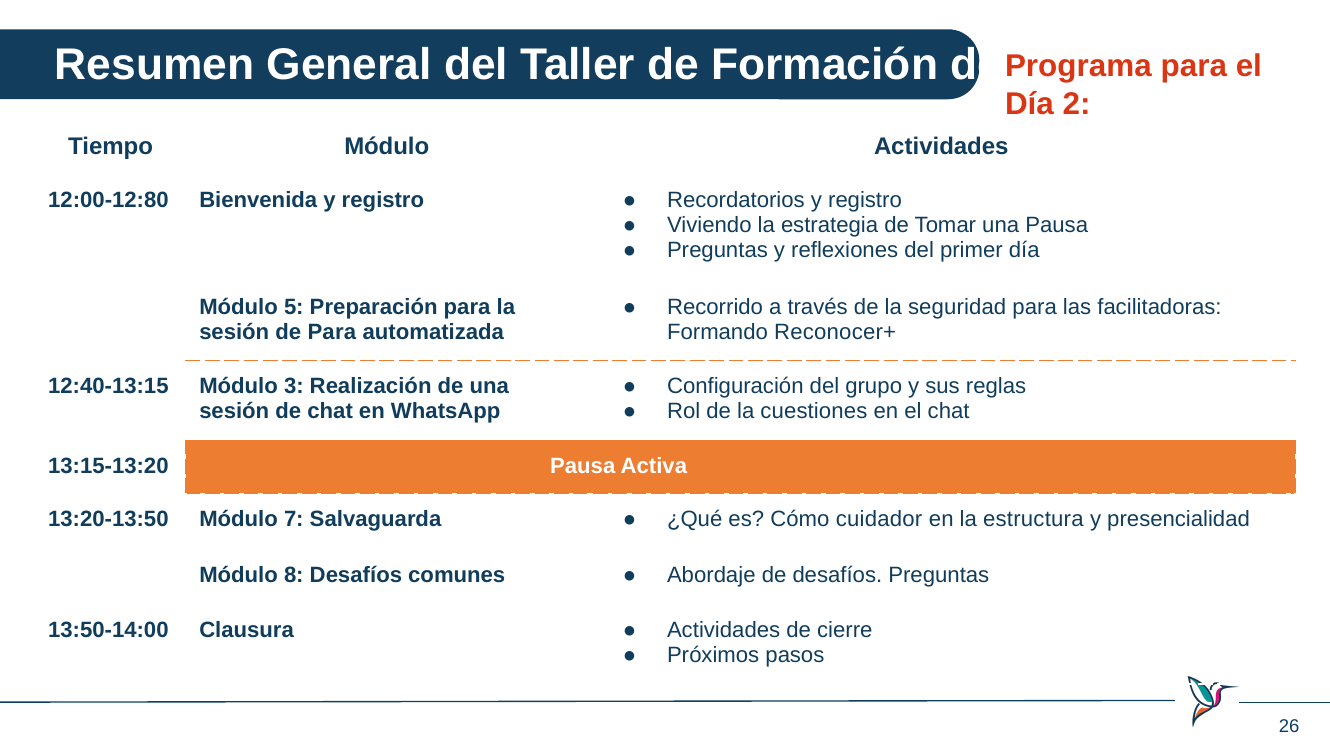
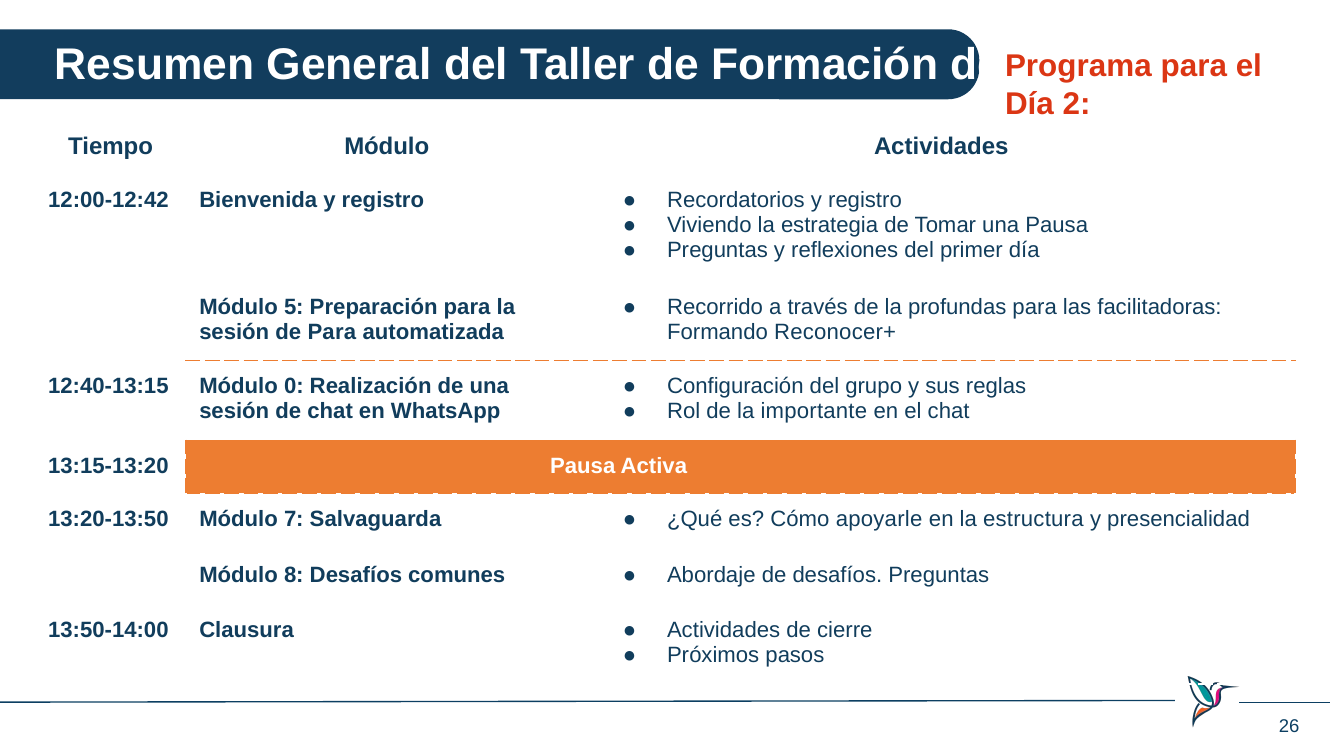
12:00-12:80: 12:00-12:80 -> 12:00-12:42
seguridad: seguridad -> profundas
3: 3 -> 0
cuestiones: cuestiones -> importante
cuidador: cuidador -> apoyarle
